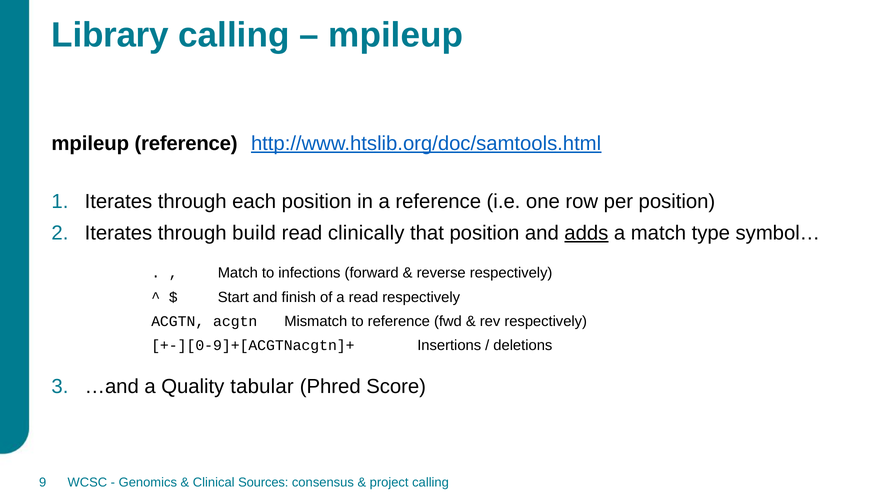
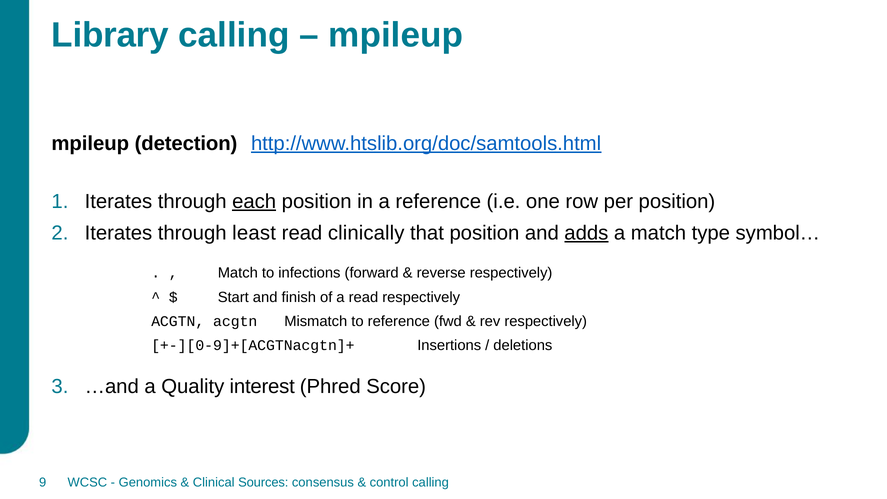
mpileup reference: reference -> detection
each underline: none -> present
build: build -> least
tabular: tabular -> interest
project: project -> control
